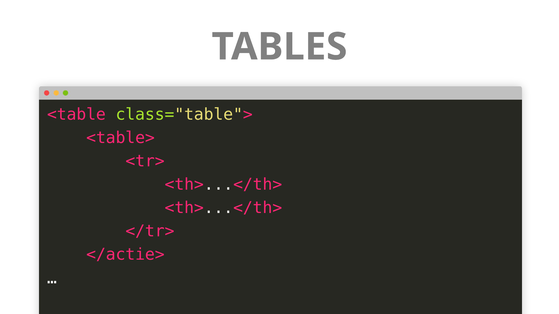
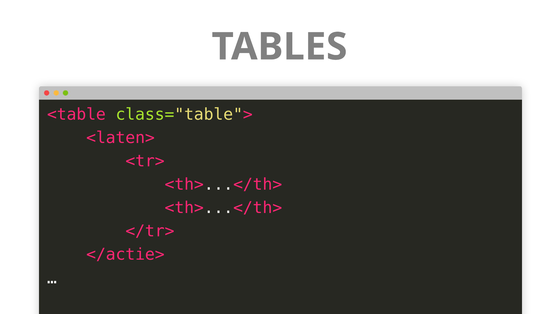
<table>: <table> -> <laten>
